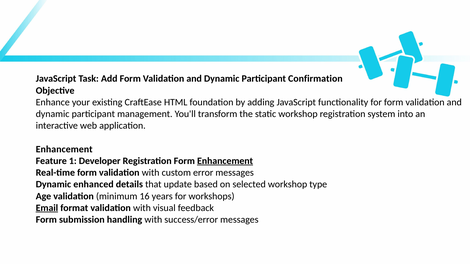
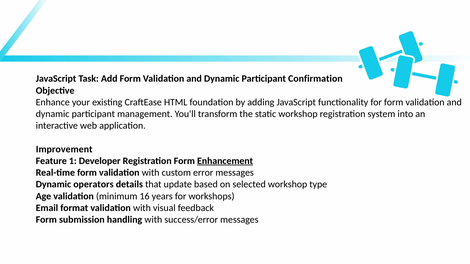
Enhancement at (64, 149): Enhancement -> Improvement
enhanced: enhanced -> operators
Email underline: present -> none
